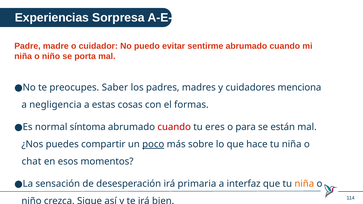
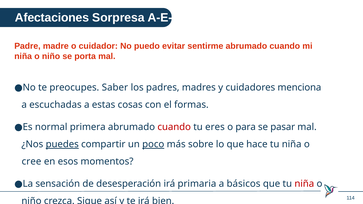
Experiencias: Experiencias -> Afectaciones
negligencia: negligencia -> escuchadas
síntoma: síntoma -> primera
están: están -> pasar
puedes underline: none -> present
chat: chat -> cree
interfaz: interfaz -> básicos
niña at (304, 184) colour: orange -> red
